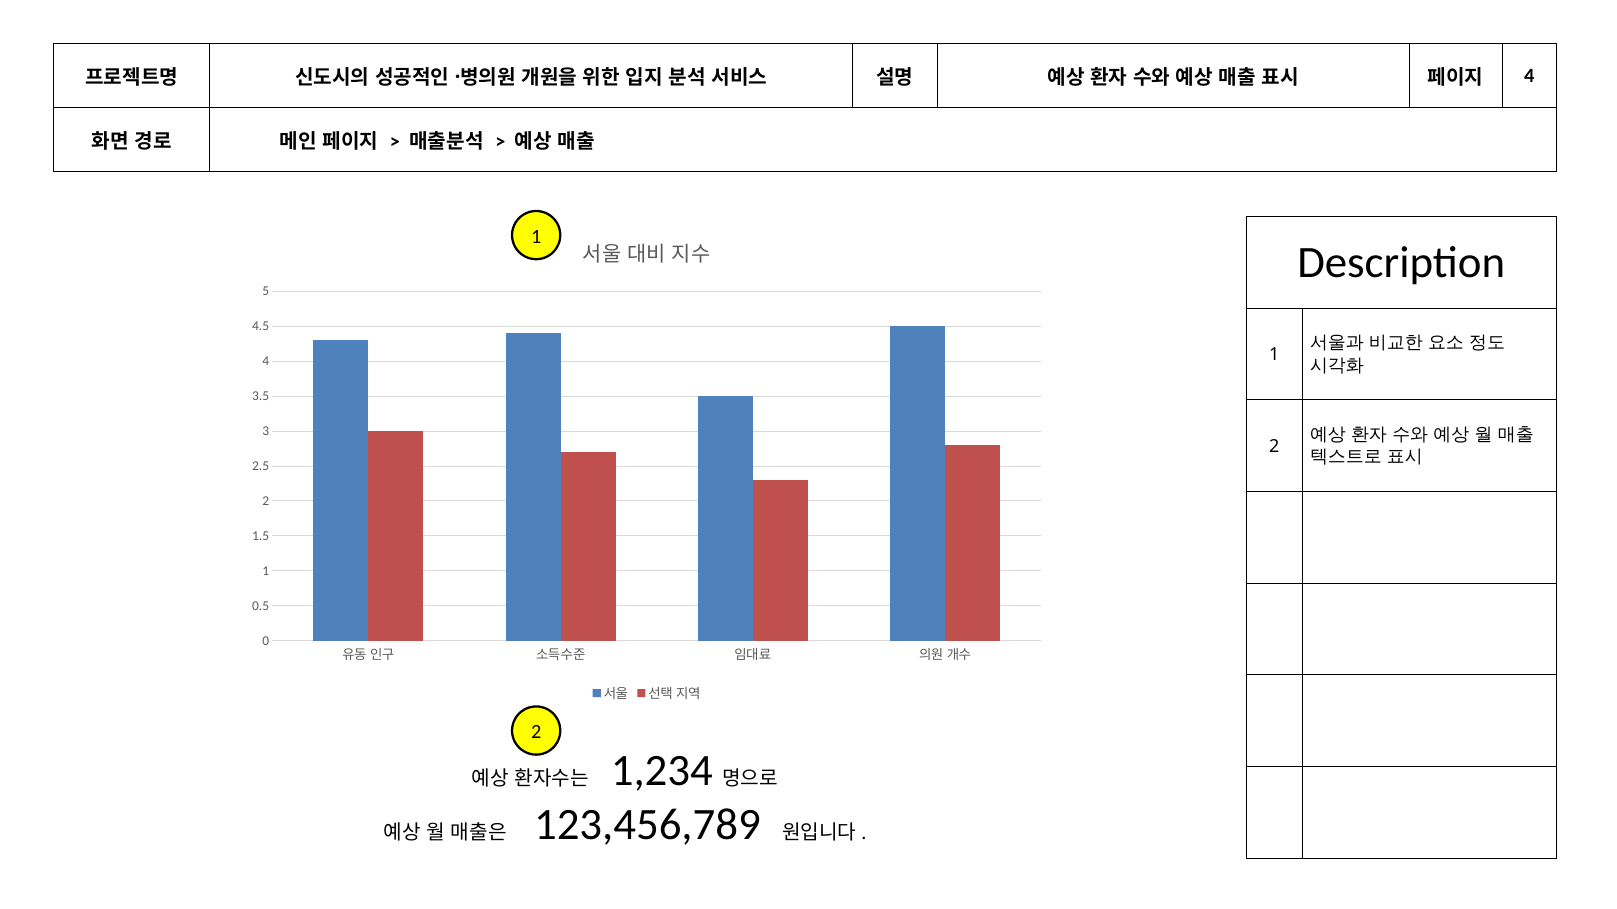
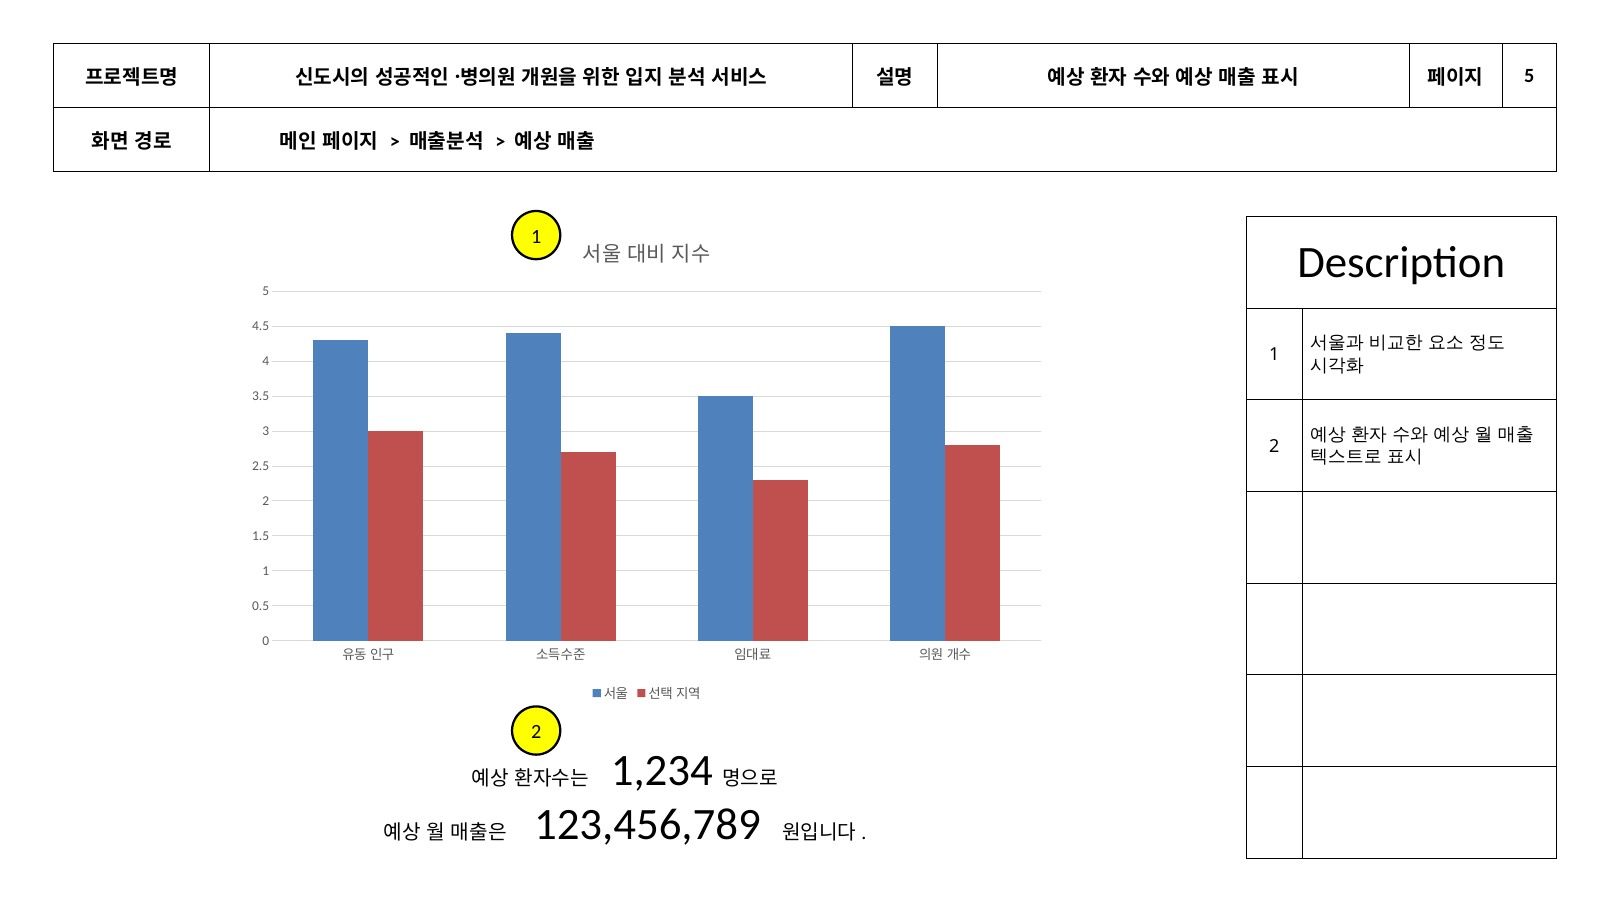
4 at (1529, 76): 4 -> 5
